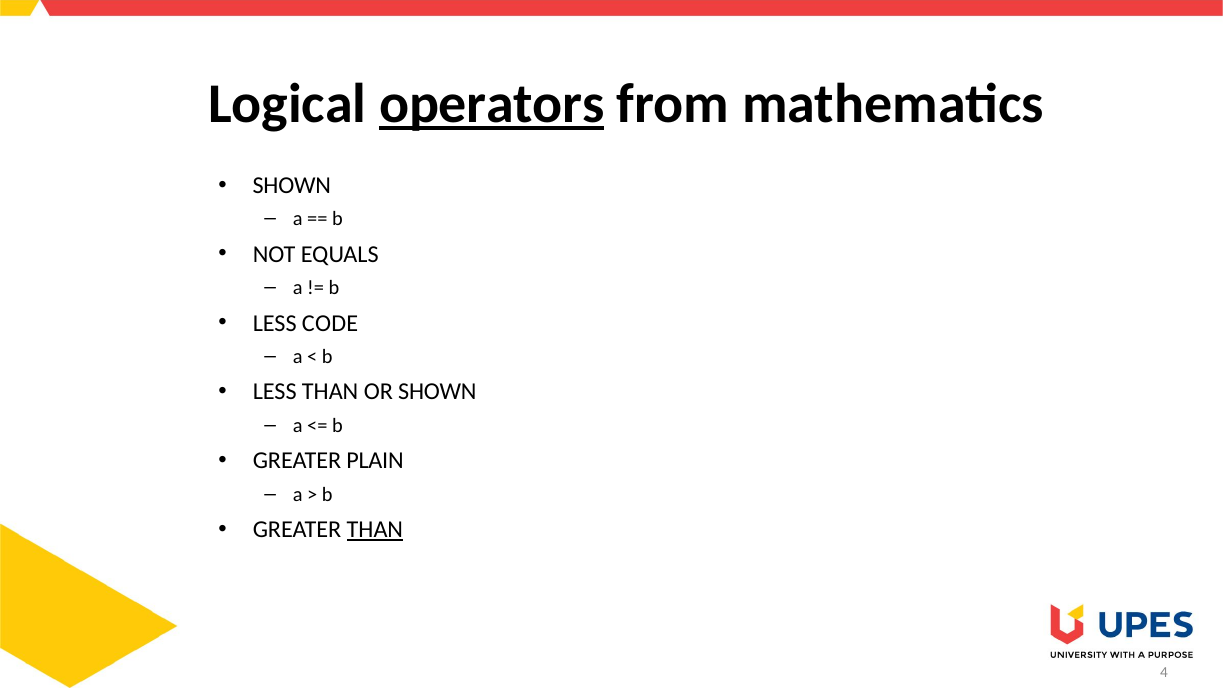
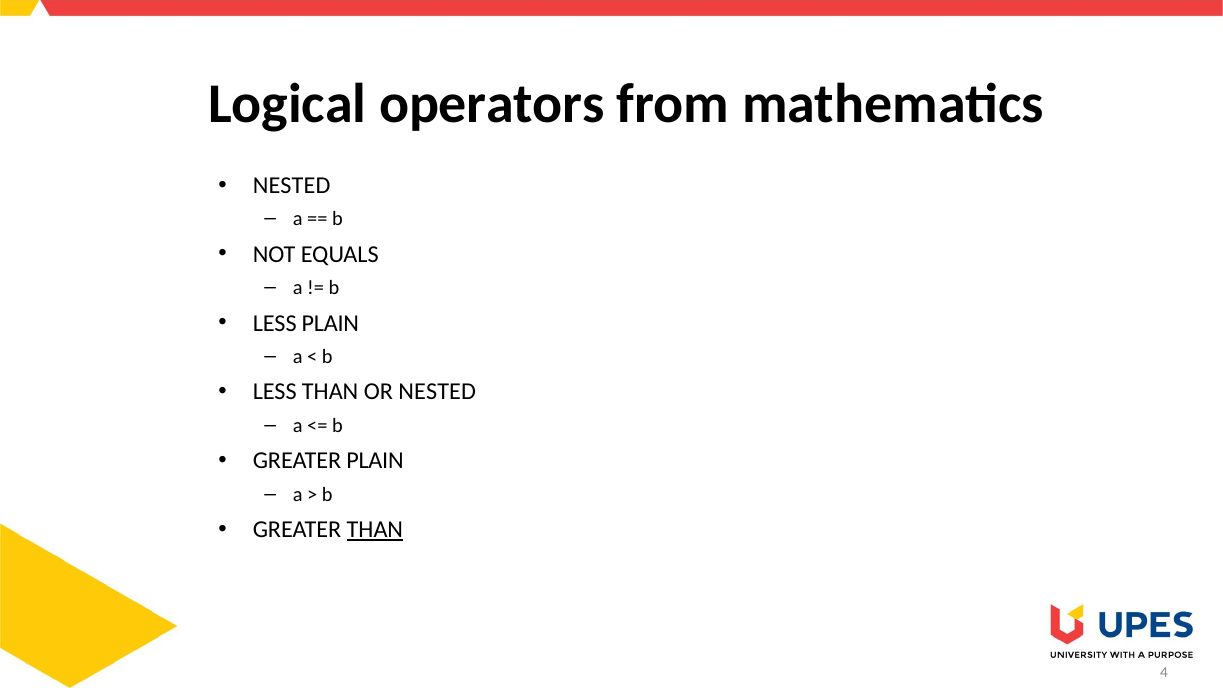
operators underline: present -> none
SHOWN at (292, 186): SHOWN -> NESTED
LESS CODE: CODE -> PLAIN
OR SHOWN: SHOWN -> NESTED
